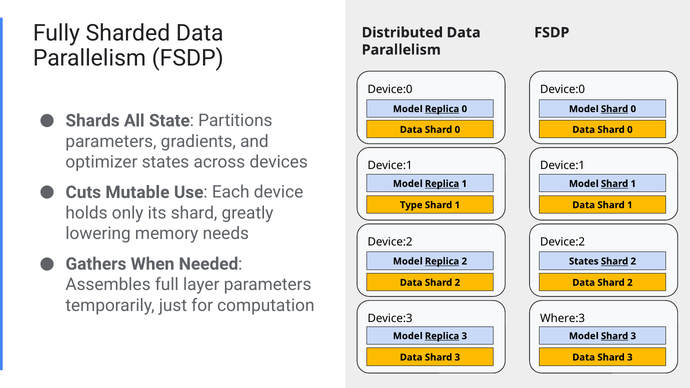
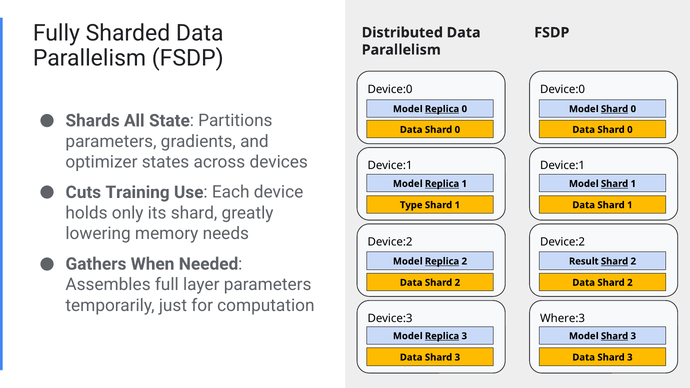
Mutable: Mutable -> Training
States at (584, 261): States -> Result
